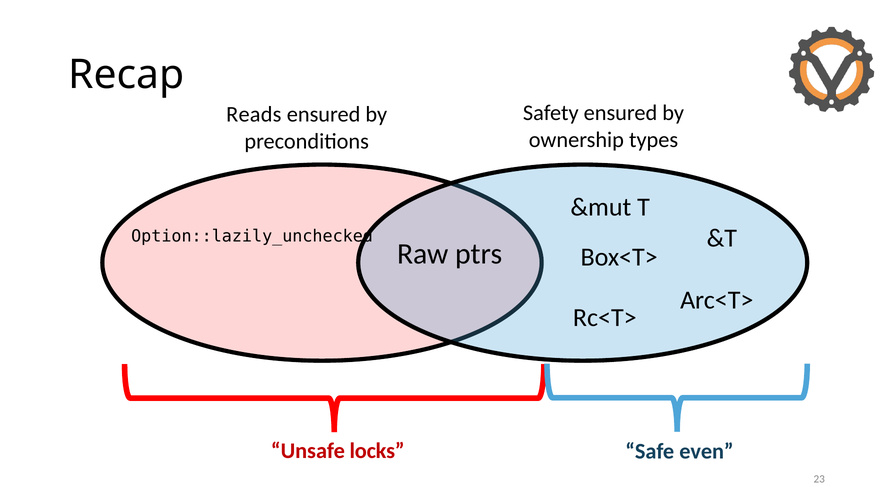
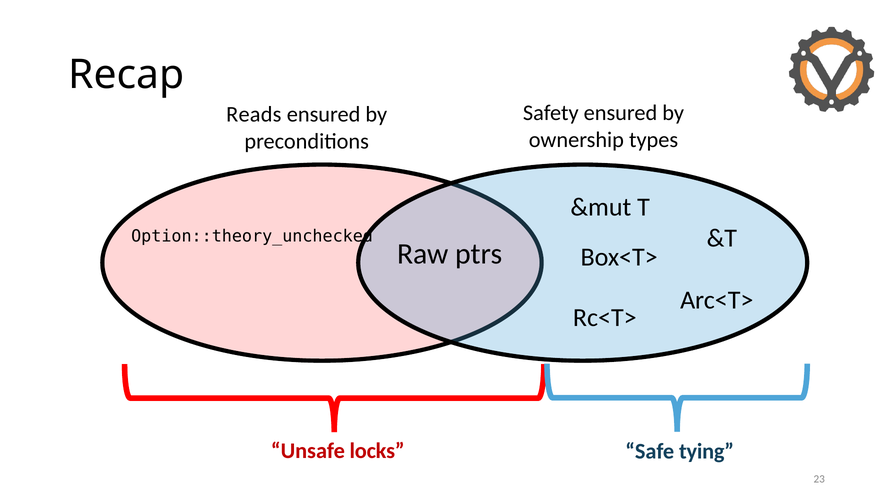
Option::lazily_unchecked: Option::lazily_unchecked -> Option::theory_unchecked
even: even -> tying
